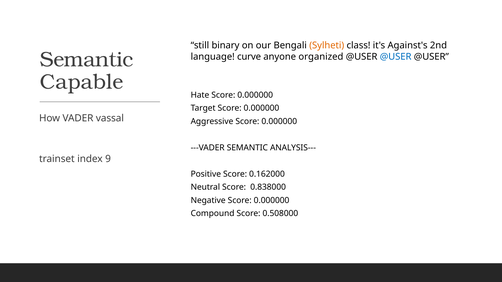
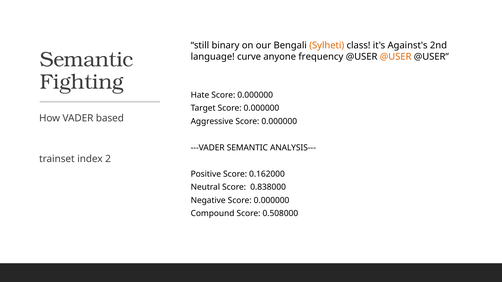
organized: organized -> frequency
@USER at (396, 57) colour: blue -> orange
Capable: Capable -> Fighting
vassal: vassal -> based
9: 9 -> 2
